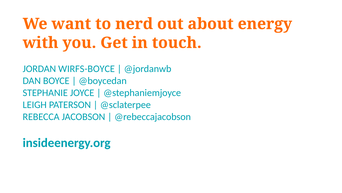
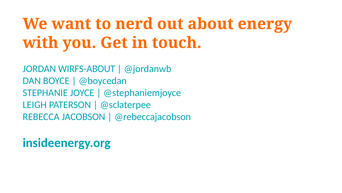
WIRFS-BOYCE: WIRFS-BOYCE -> WIRFS-ABOUT
